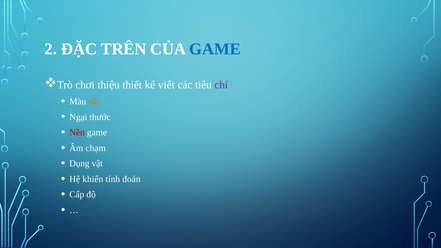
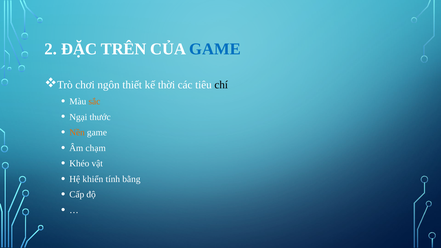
thiệu: thiệu -> ngôn
viết: viết -> thời
chí colour: purple -> black
Nền colour: red -> orange
Dụng: Dụng -> Khéo
đoán: đoán -> bằng
